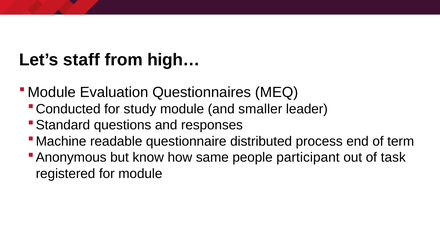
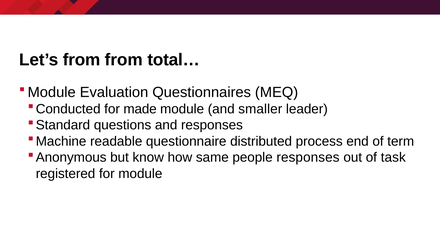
Let’s staff: staff -> from
high…: high… -> total…
study: study -> made
people participant: participant -> responses
